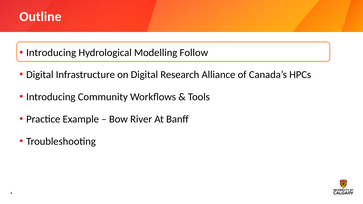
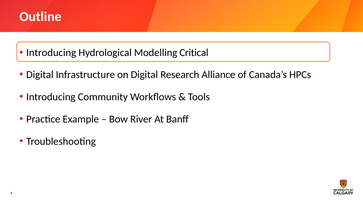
Follow: Follow -> Critical
